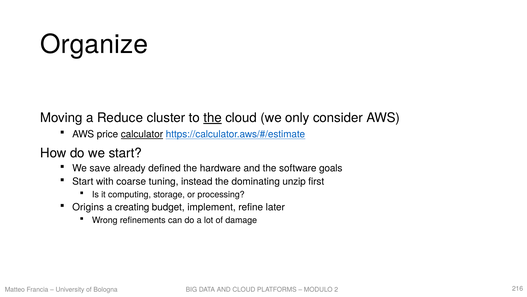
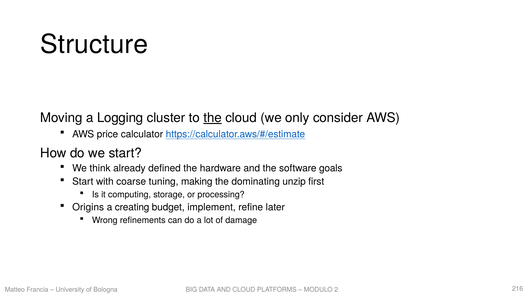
Organize: Organize -> Structure
Reduce: Reduce -> Logging
calculator underline: present -> none
save: save -> think
instead: instead -> making
